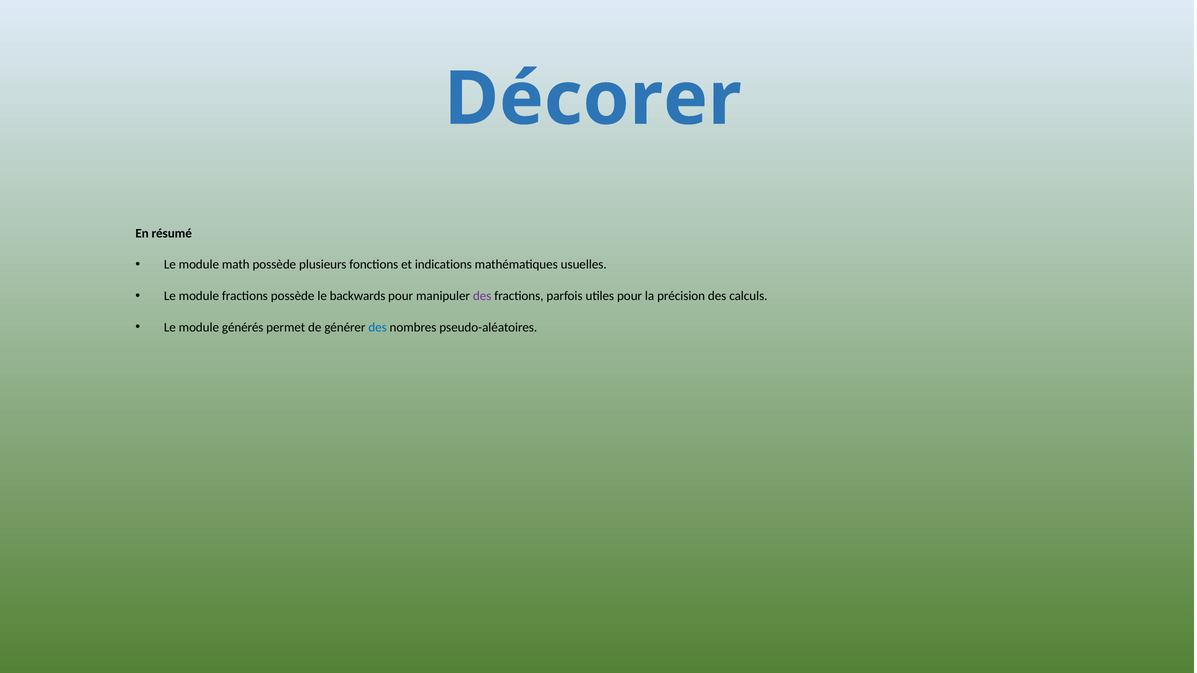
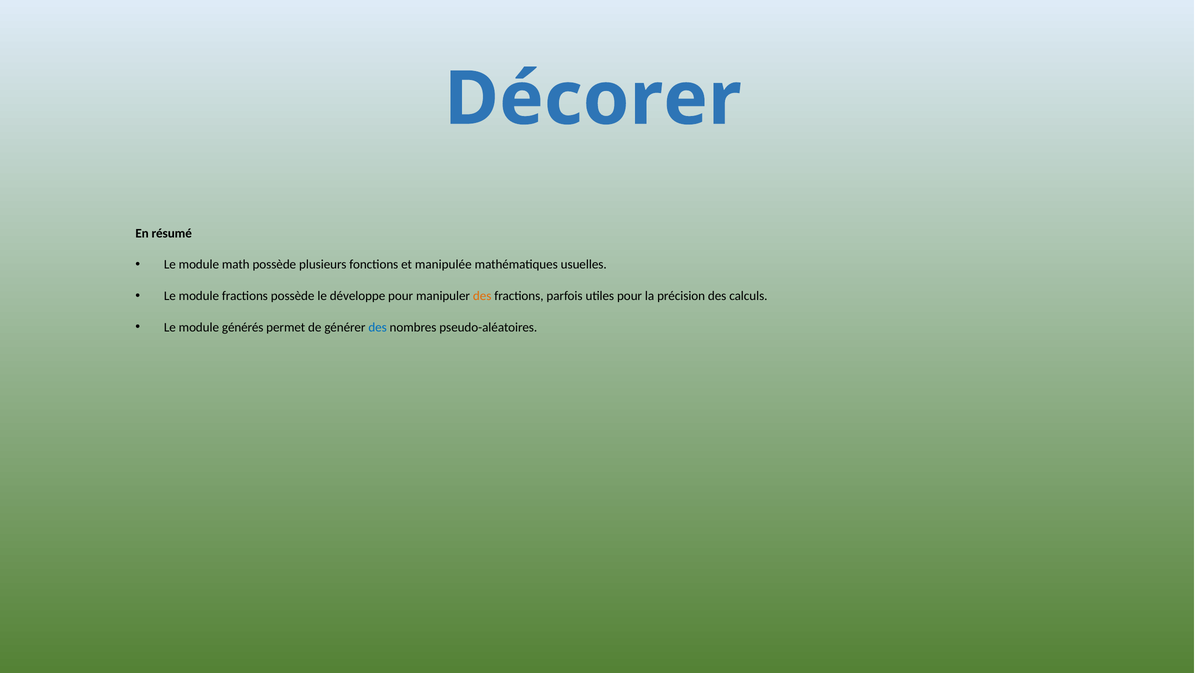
indications: indications -> manipulée
backwards: backwards -> développe
des at (482, 296) colour: purple -> orange
